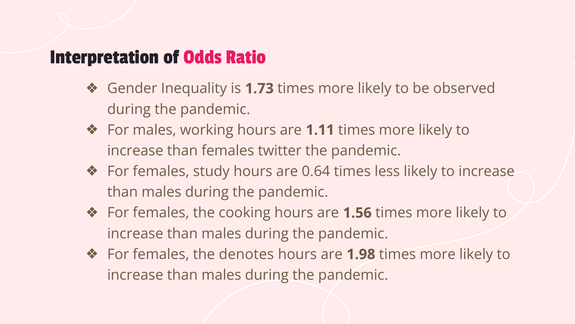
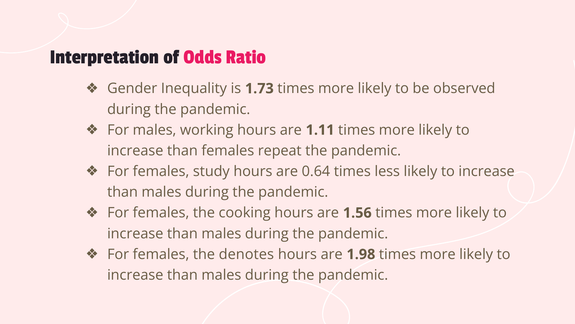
twitter: twitter -> repeat
